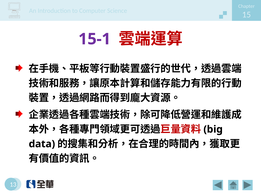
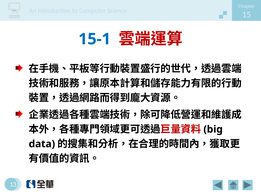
15-1 colour: purple -> blue
